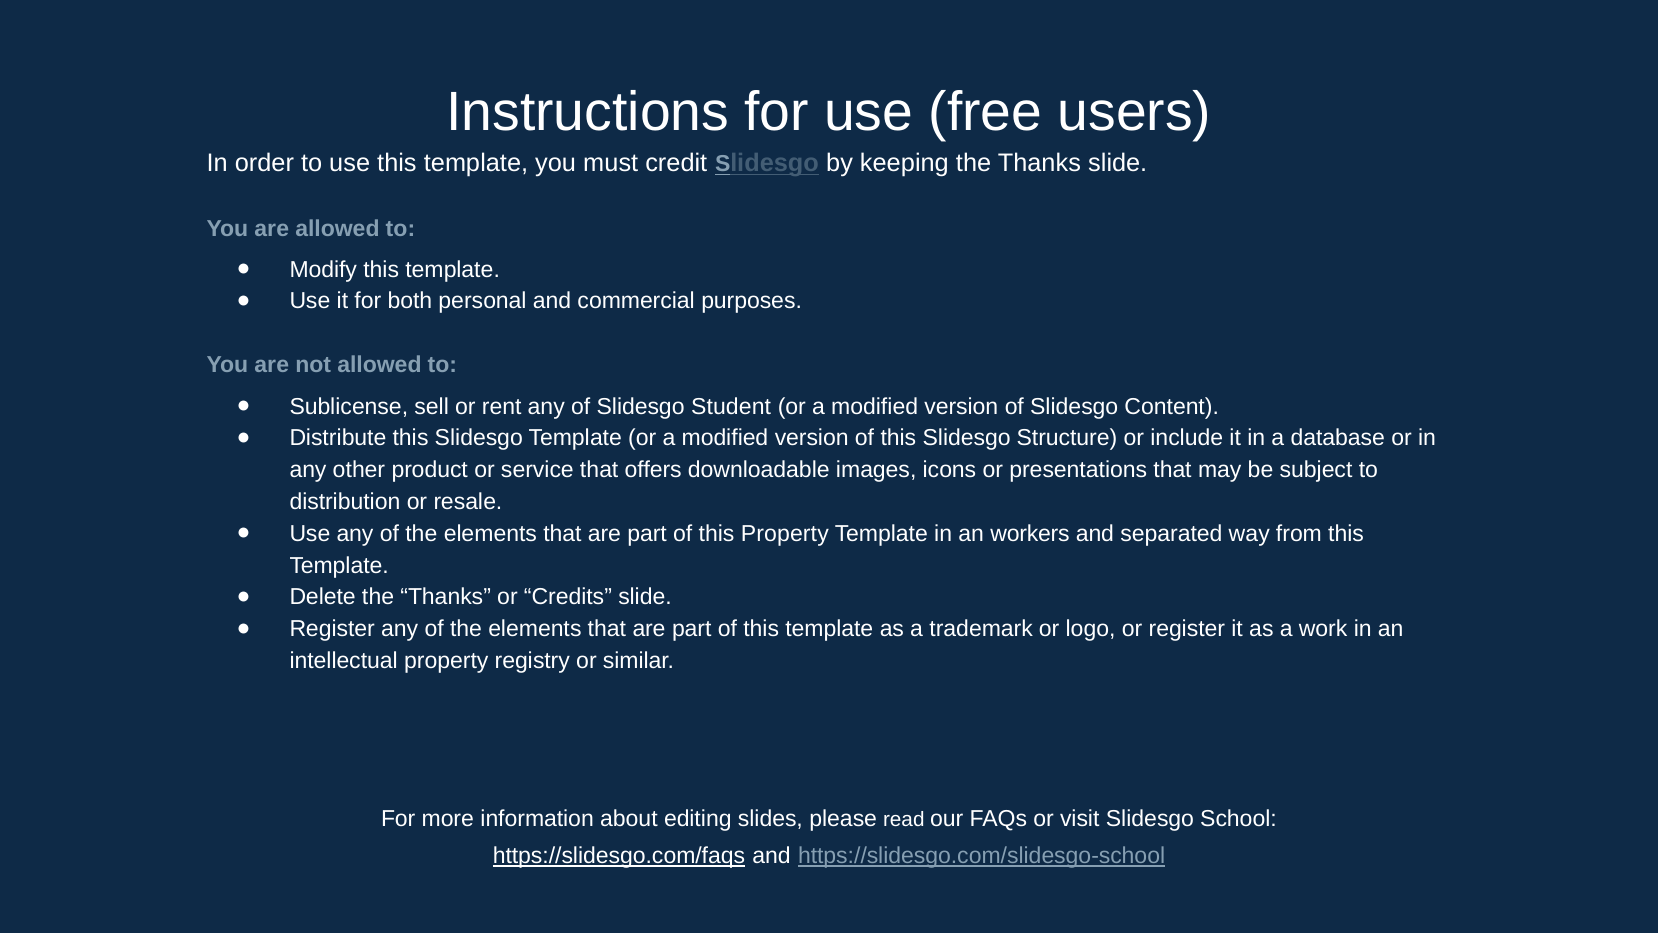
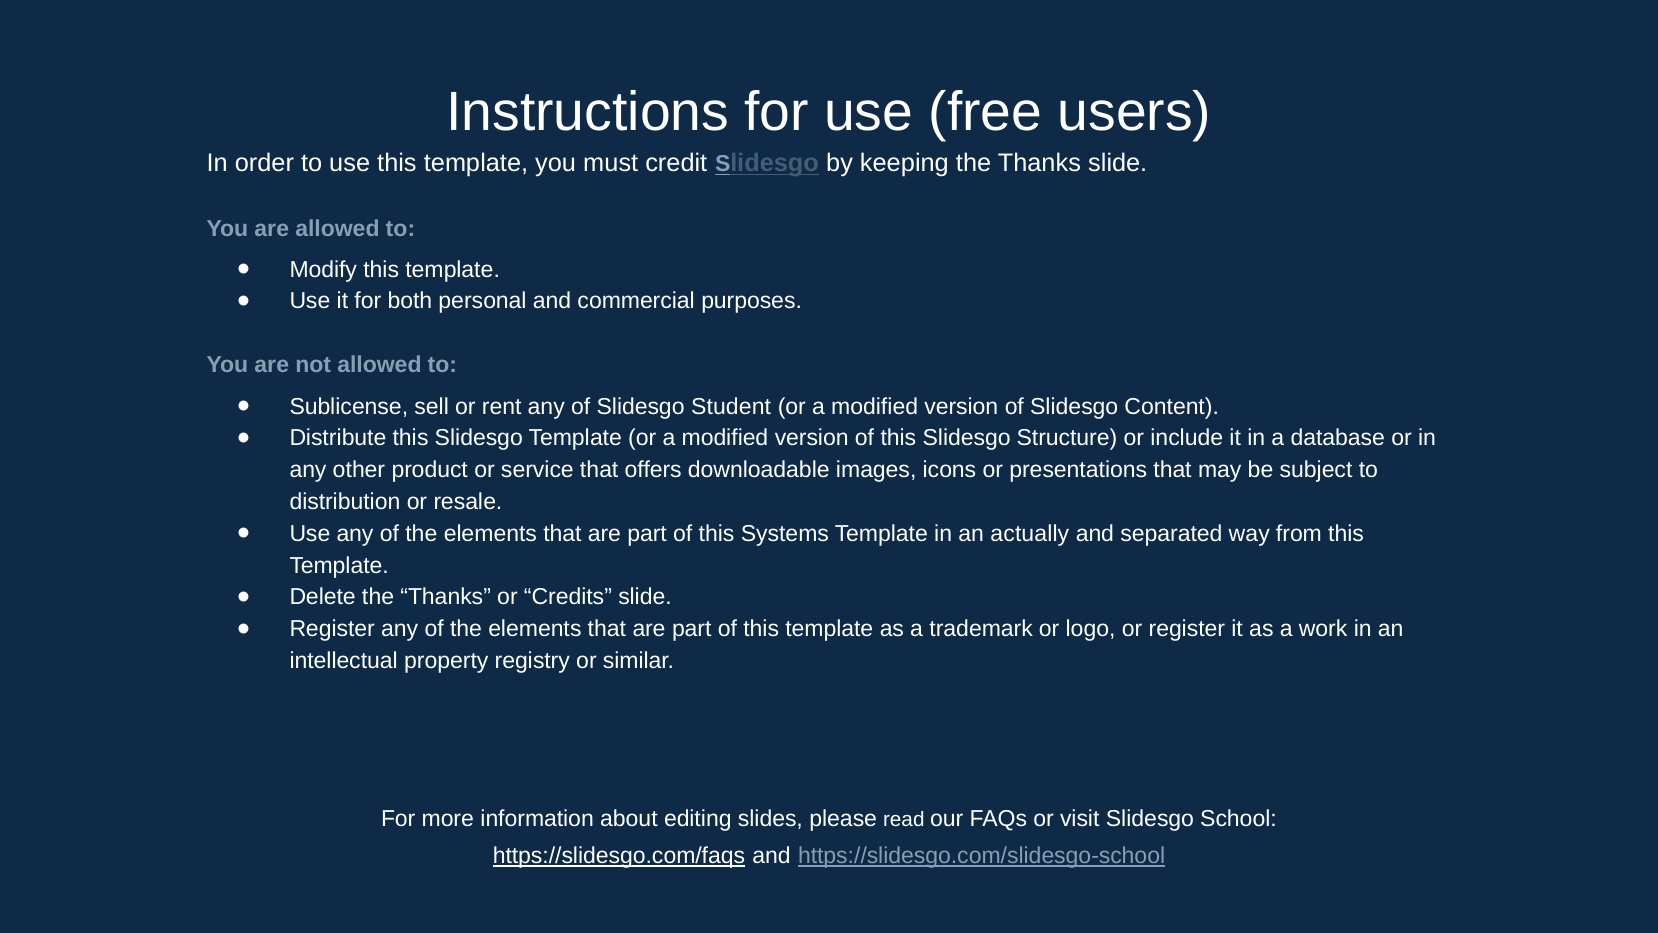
this Property: Property -> Systems
workers: workers -> actually
